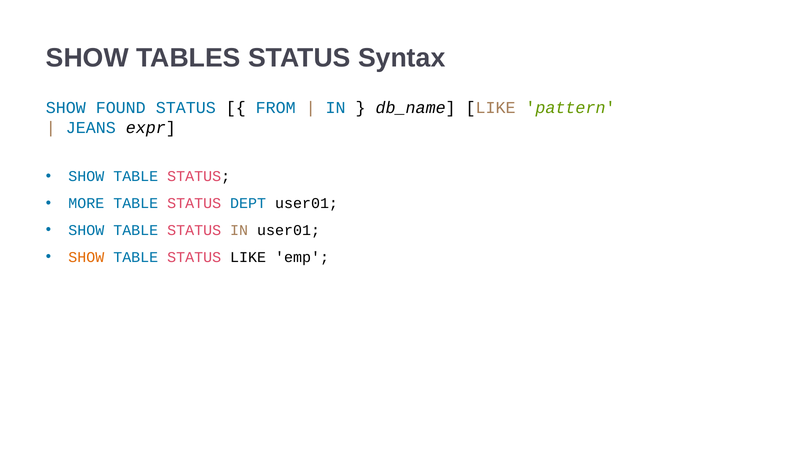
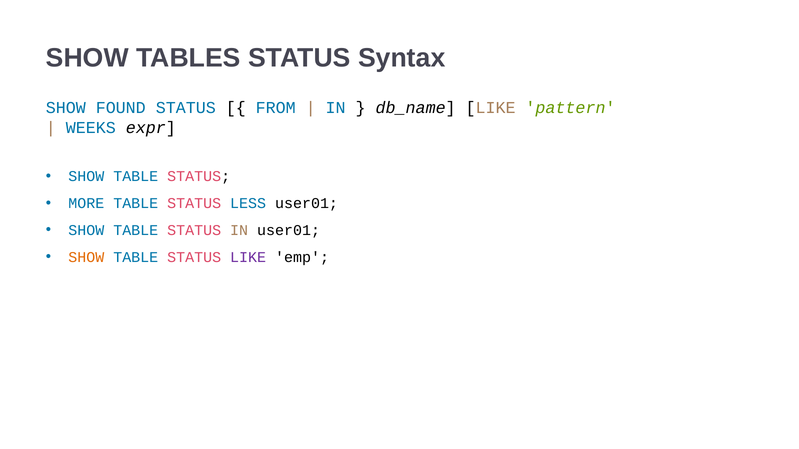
JEANS: JEANS -> WEEKS
DEPT: DEPT -> LESS
LIKE at (248, 258) colour: black -> purple
